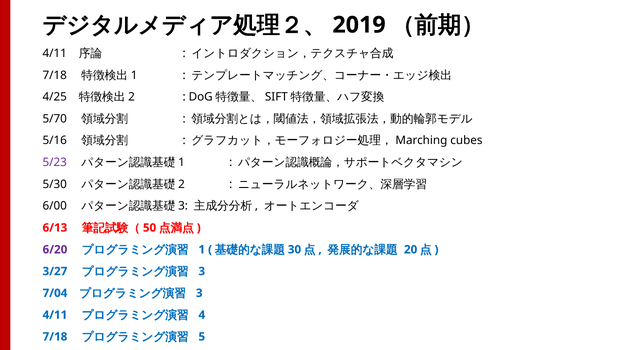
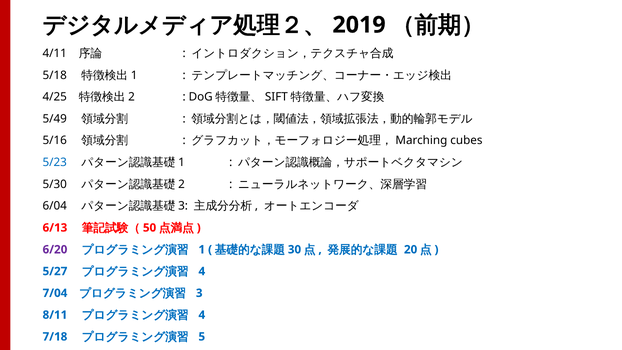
7/18 at (55, 75): 7/18 -> 5/18
5/70: 5/70 -> 5/49
5/23 colour: purple -> blue
6/00: 6/00 -> 6/04
3/27: 3/27 -> 5/27
3 at (202, 271): 3 -> 4
4/11 at (55, 315): 4/11 -> 8/11
